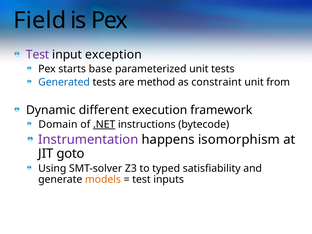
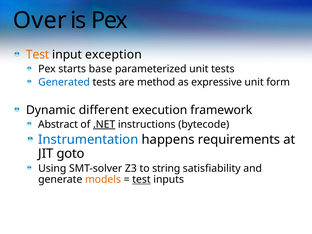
Field: Field -> Over
Test at (38, 55) colour: purple -> orange
constraint: constraint -> expressive
from: from -> form
Domain: Domain -> Abstract
Instrumentation colour: purple -> blue
isomorphism: isomorphism -> requirements
typed: typed -> string
test at (141, 180) underline: none -> present
